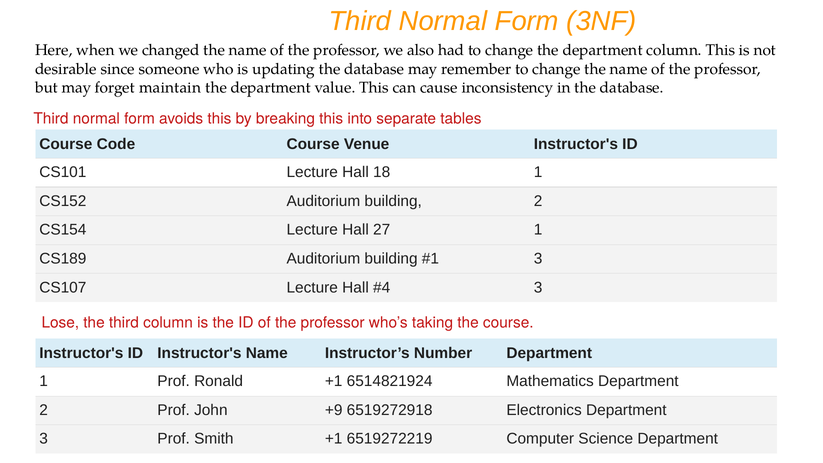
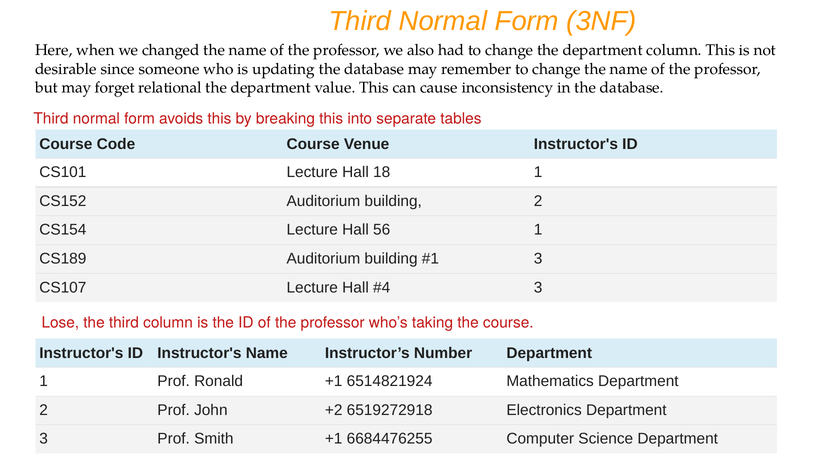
maintain: maintain -> relational
27: 27 -> 56
+9: +9 -> +2
6519272219: 6519272219 -> 6684476255
